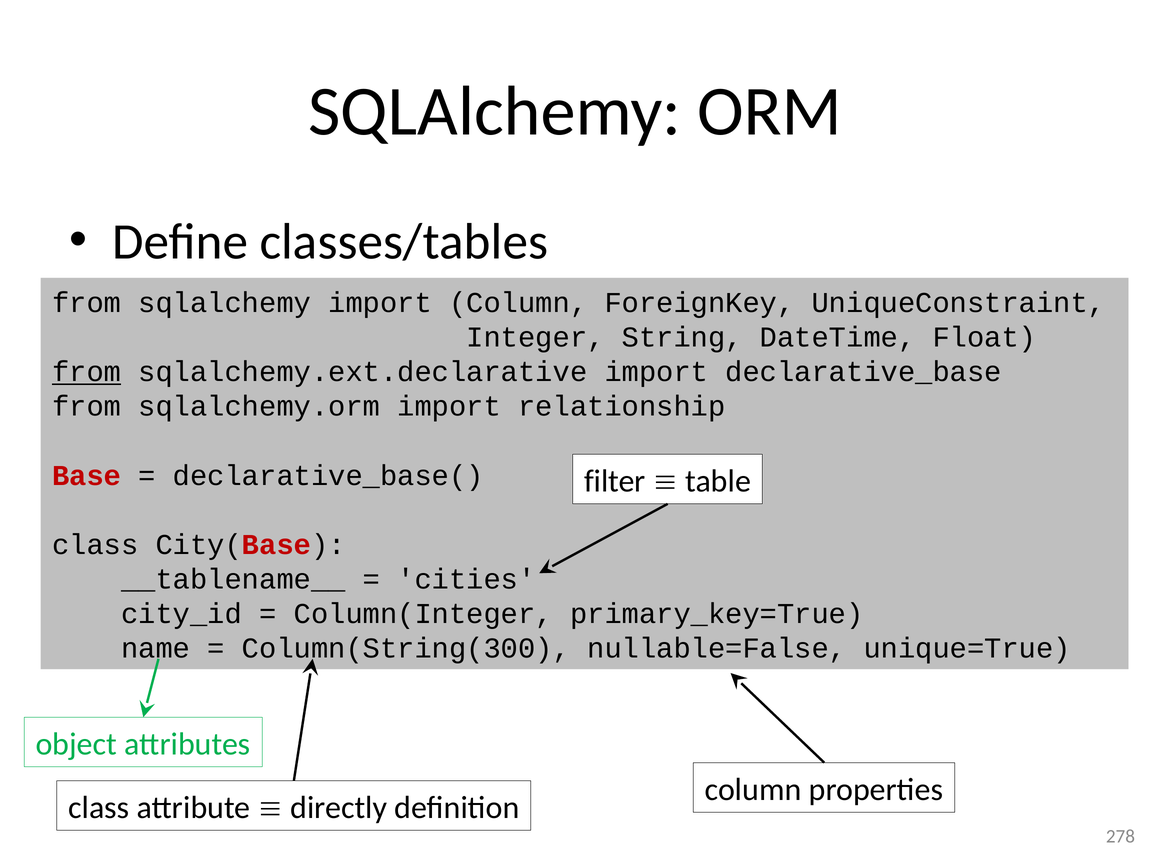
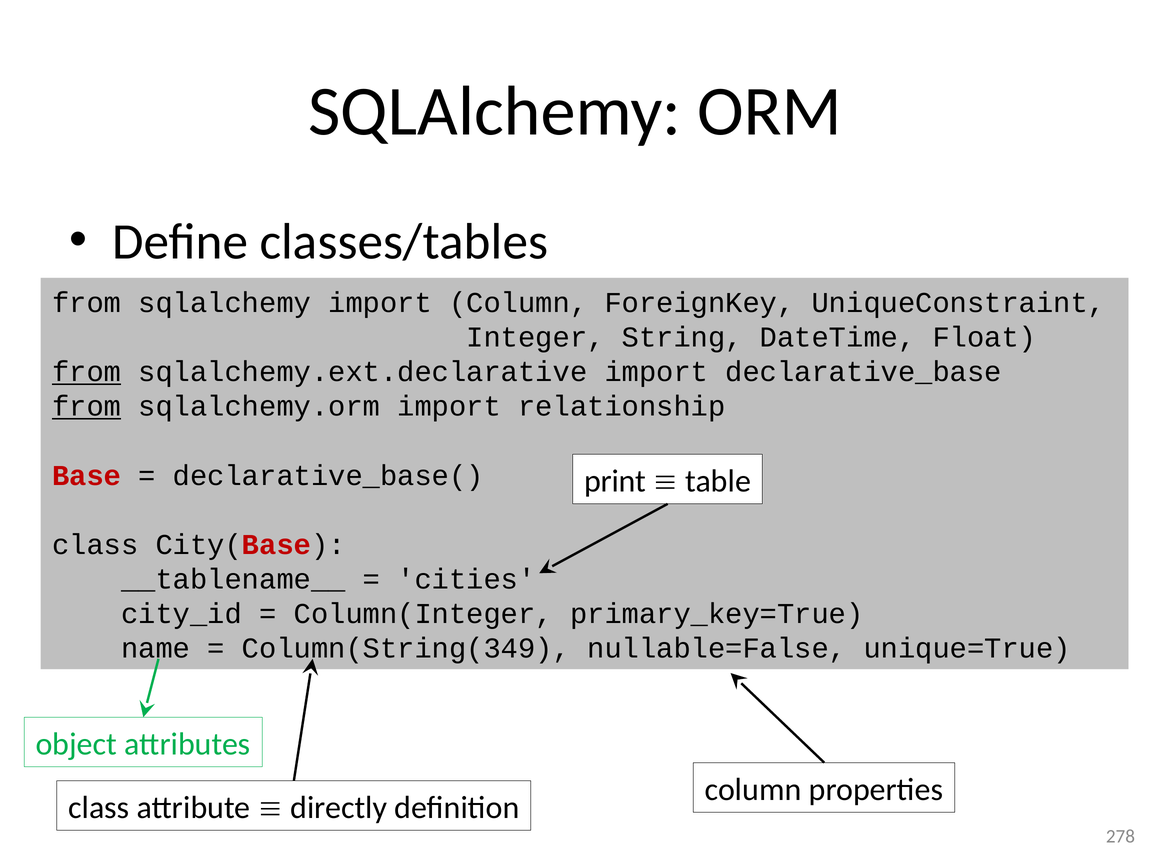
from at (87, 406) underline: none -> present
filter: filter -> print
Column(String(300: Column(String(300 -> Column(String(349
